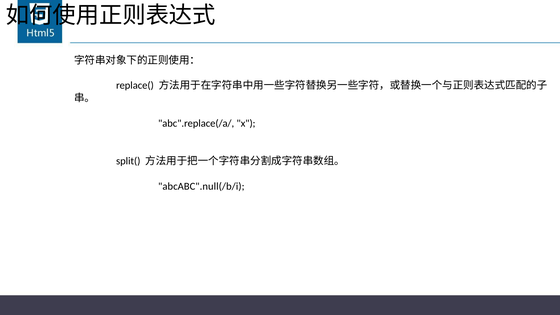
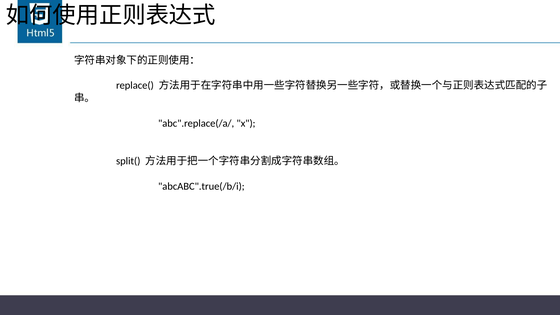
abcABC".null(/b/i: abcABC".null(/b/i -> abcABC".true(/b/i
